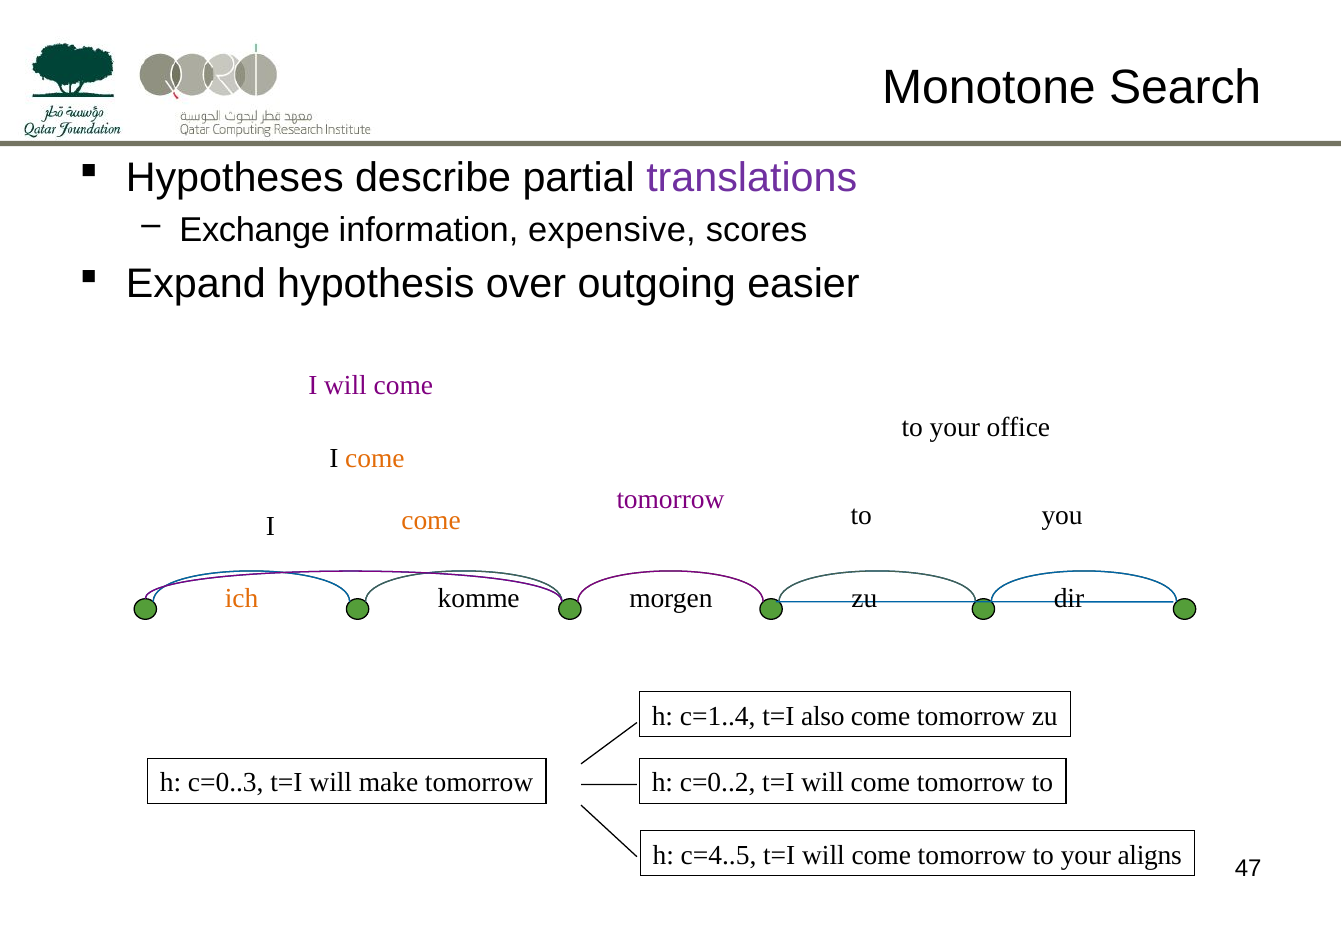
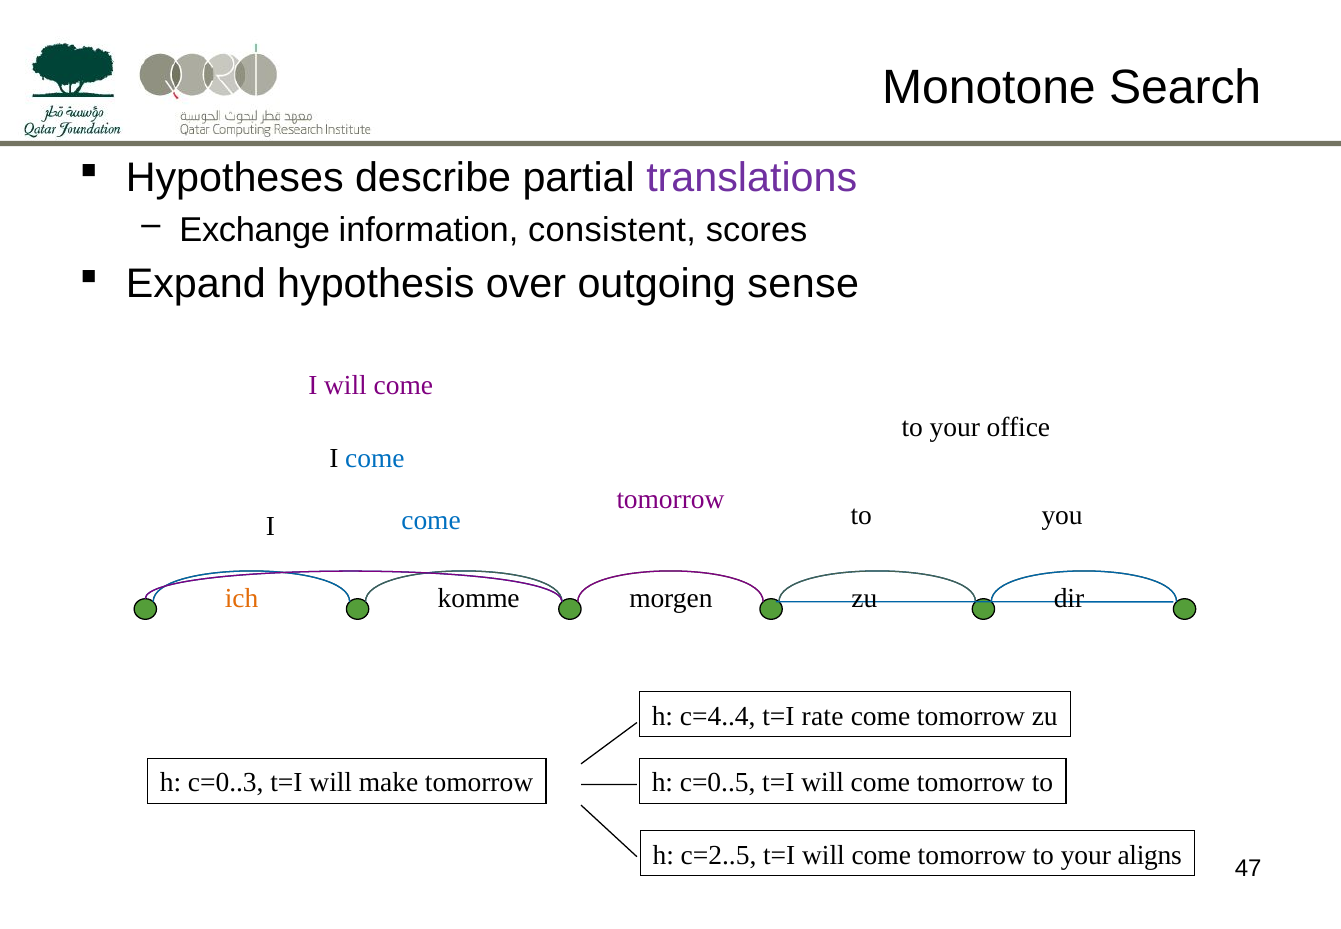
expensive: expensive -> consistent
easier: easier -> sense
come at (375, 458) colour: orange -> blue
come at (431, 520) colour: orange -> blue
c=1..4: c=1..4 -> c=4..4
also: also -> rate
c=0..2: c=0..2 -> c=0..5
c=4..5: c=4..5 -> c=2..5
